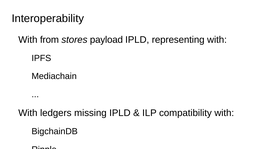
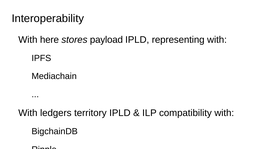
from: from -> here
missing: missing -> territory
